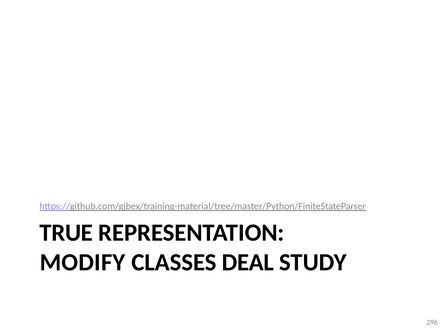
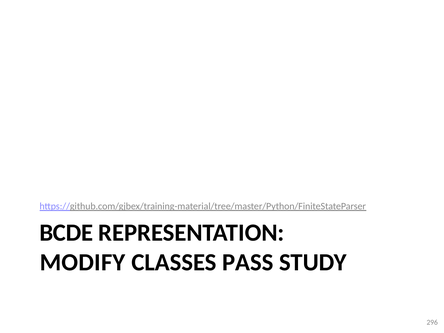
TRUE: TRUE -> BCDE
DEAL: DEAL -> PASS
